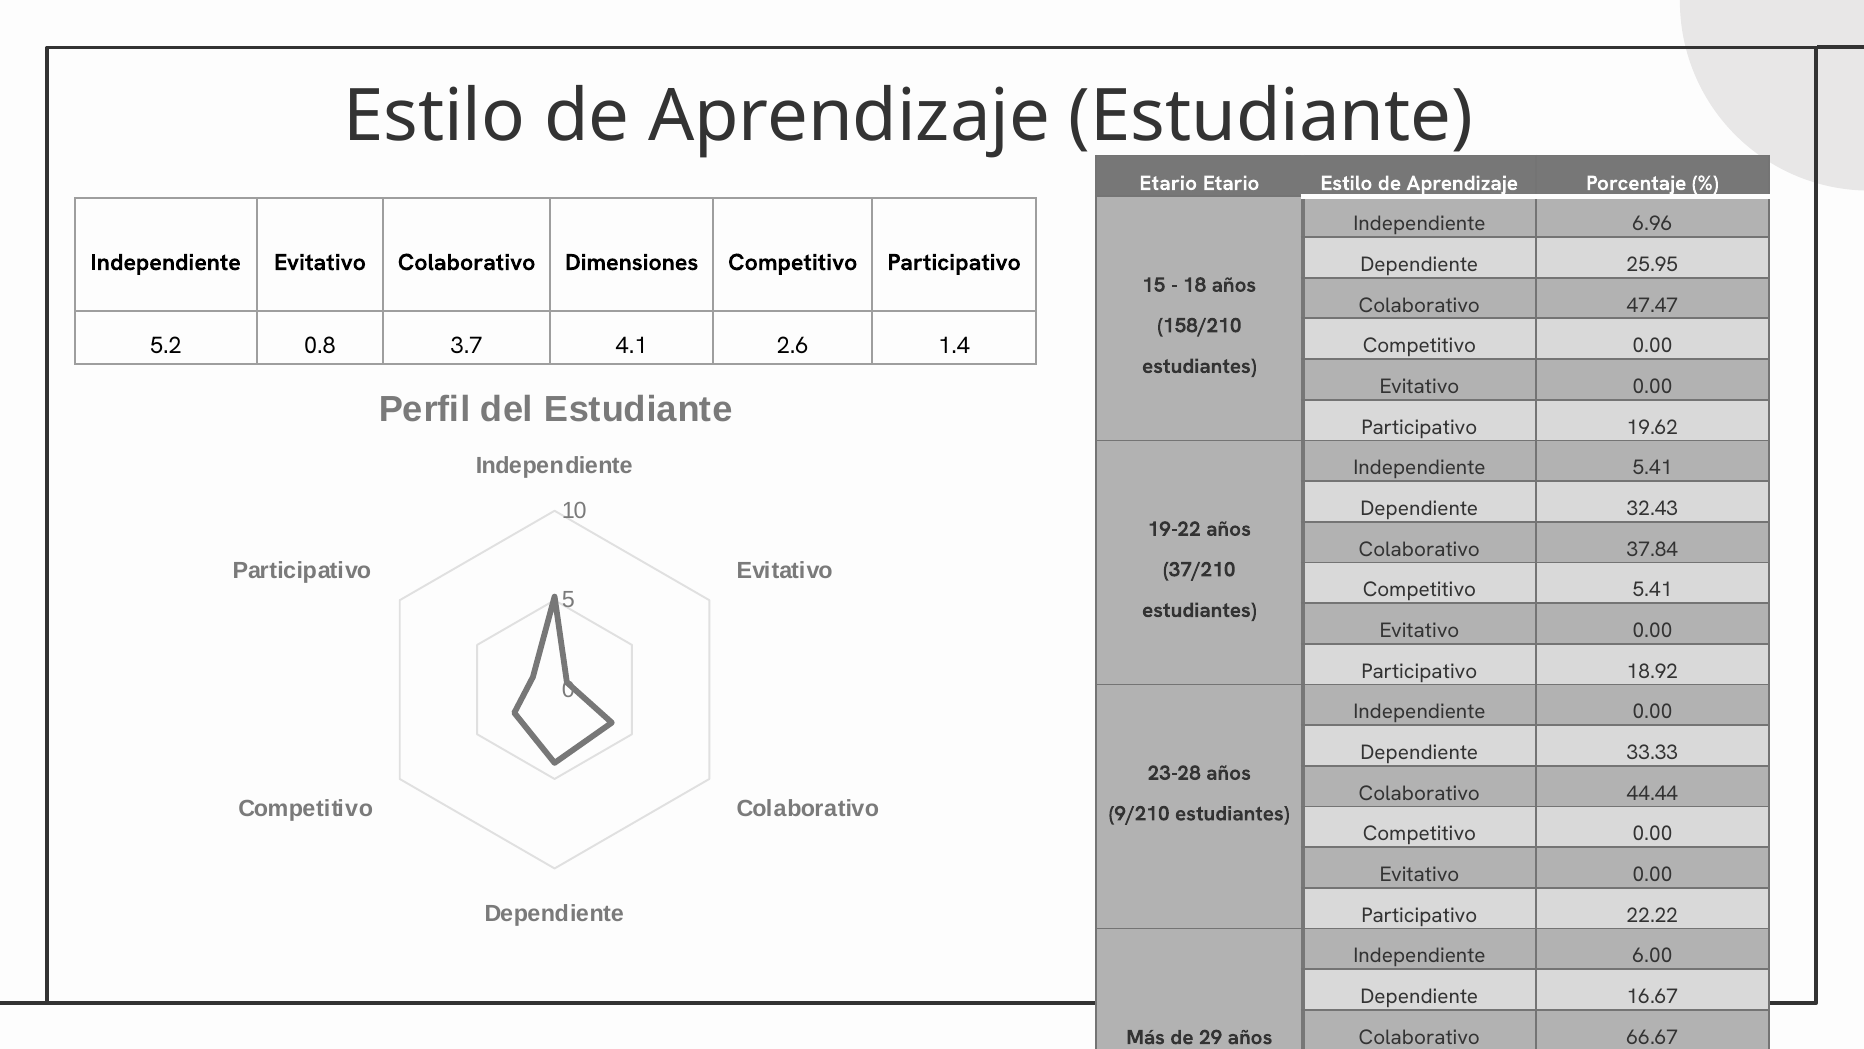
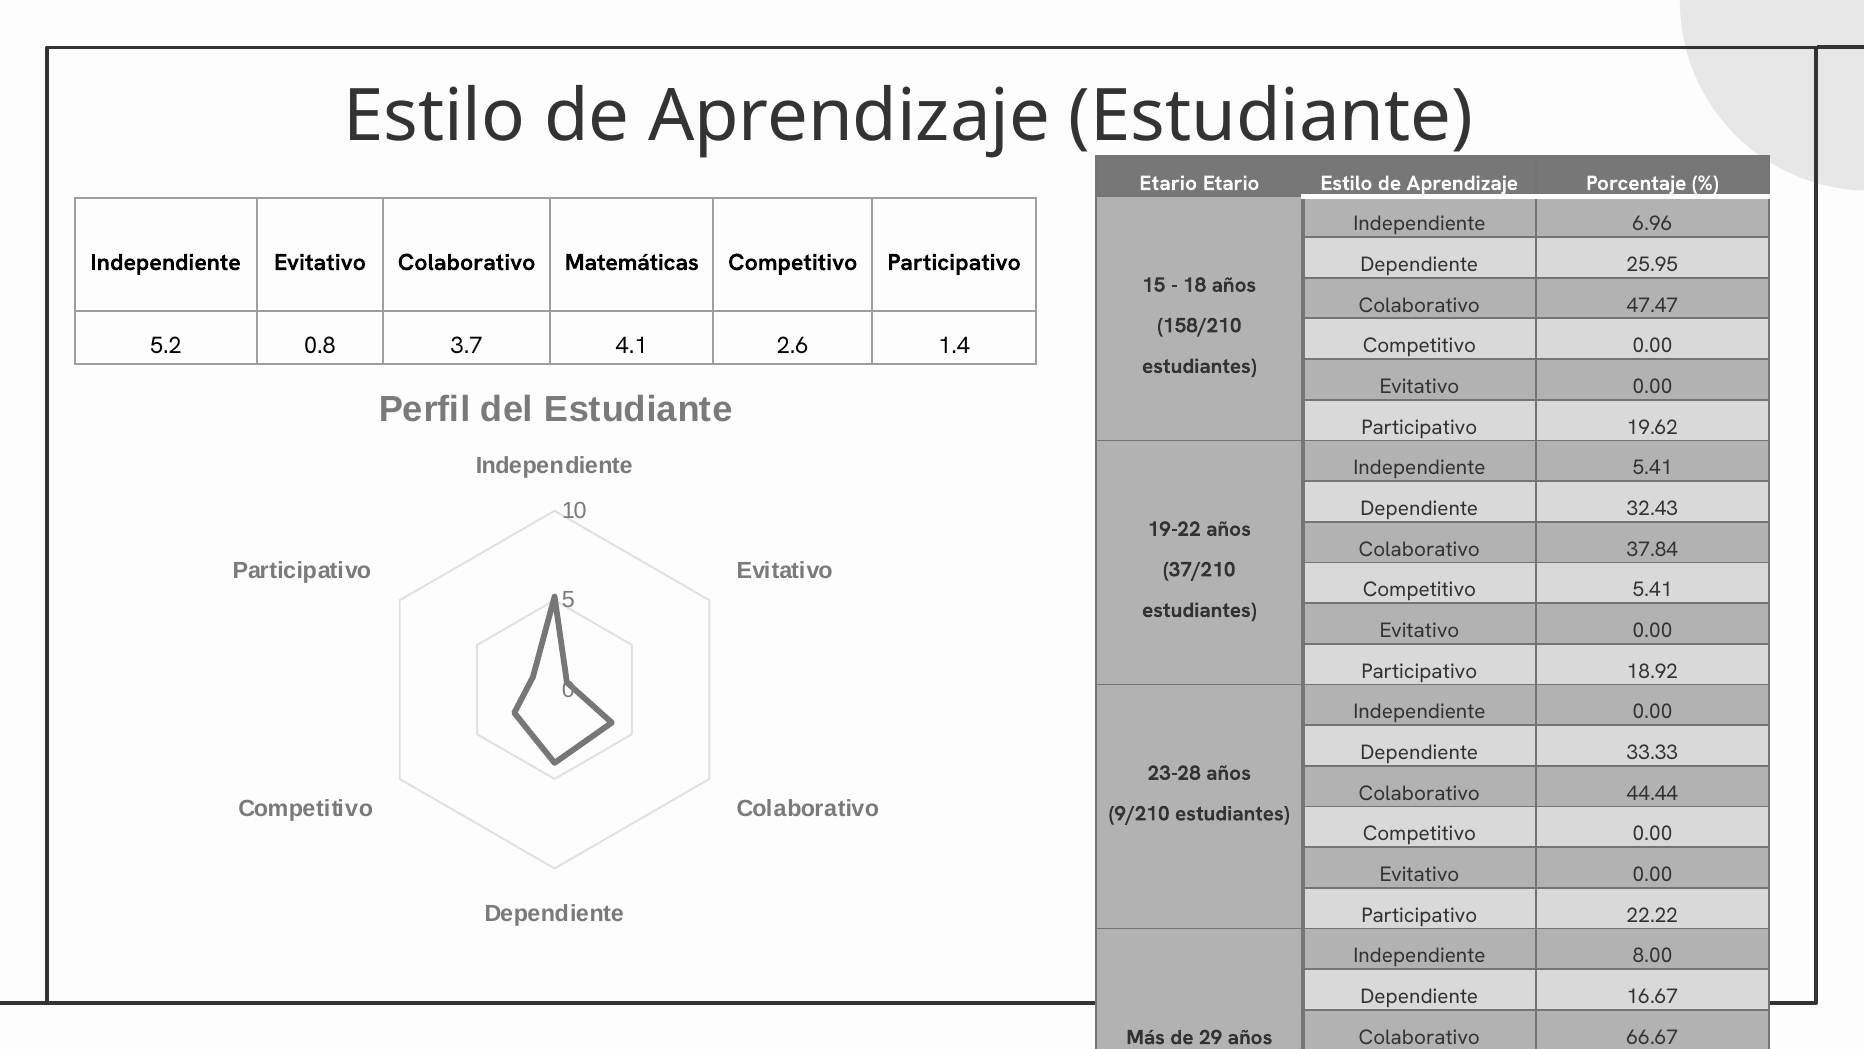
Dimensiones: Dimensiones -> Matemáticas
6.00: 6.00 -> 8.00
